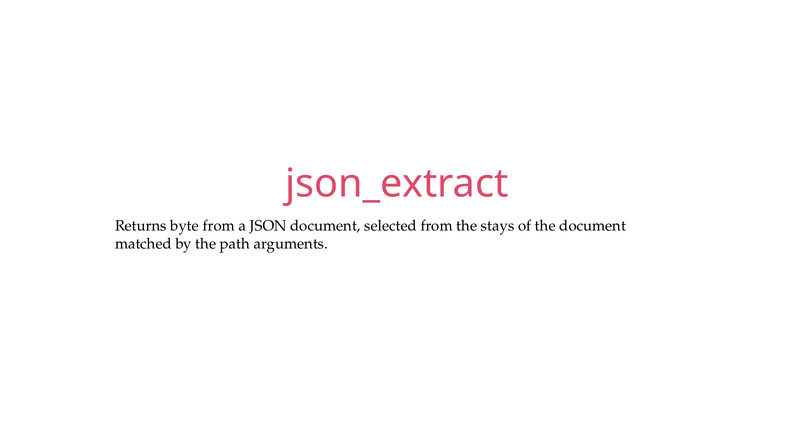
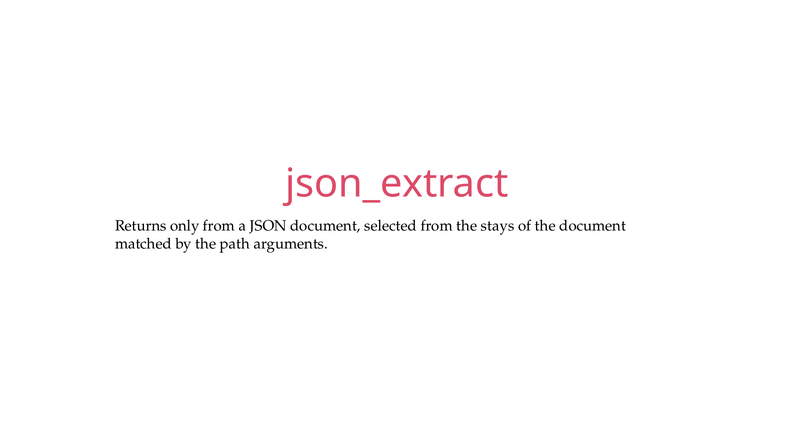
byte: byte -> only
